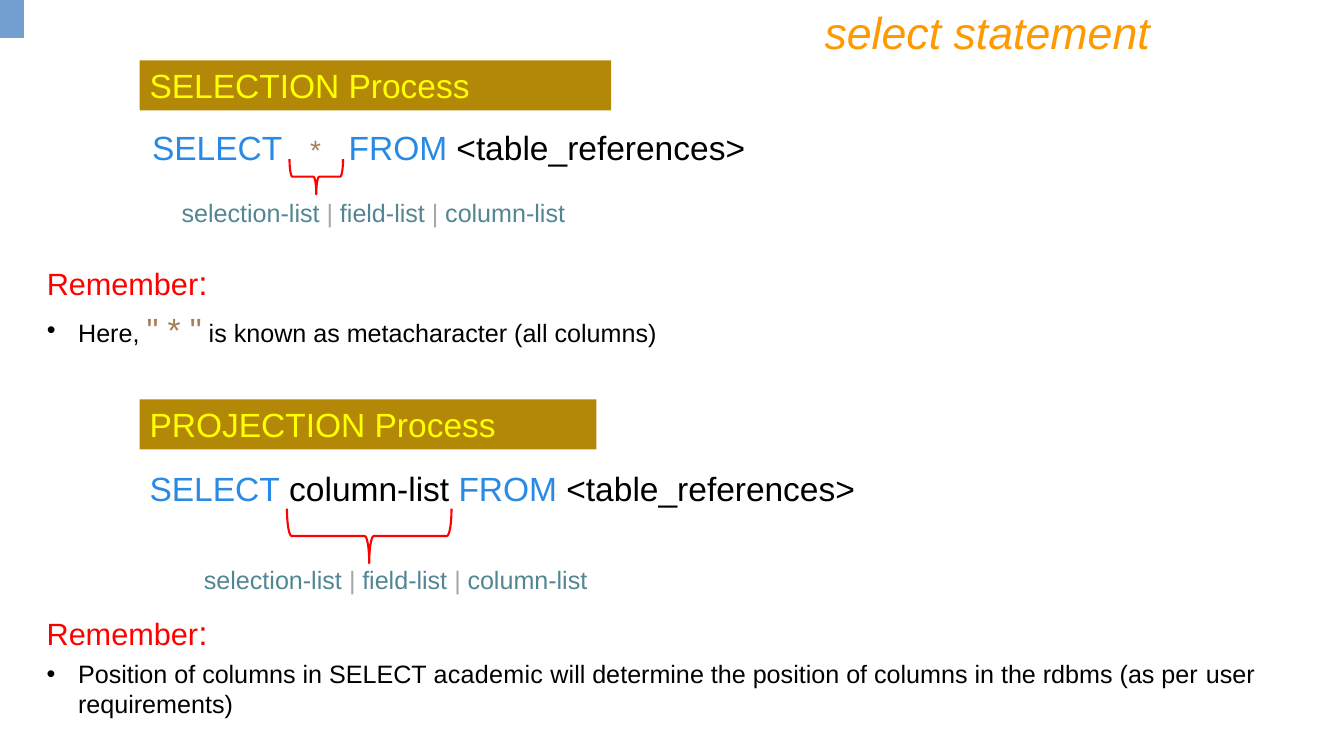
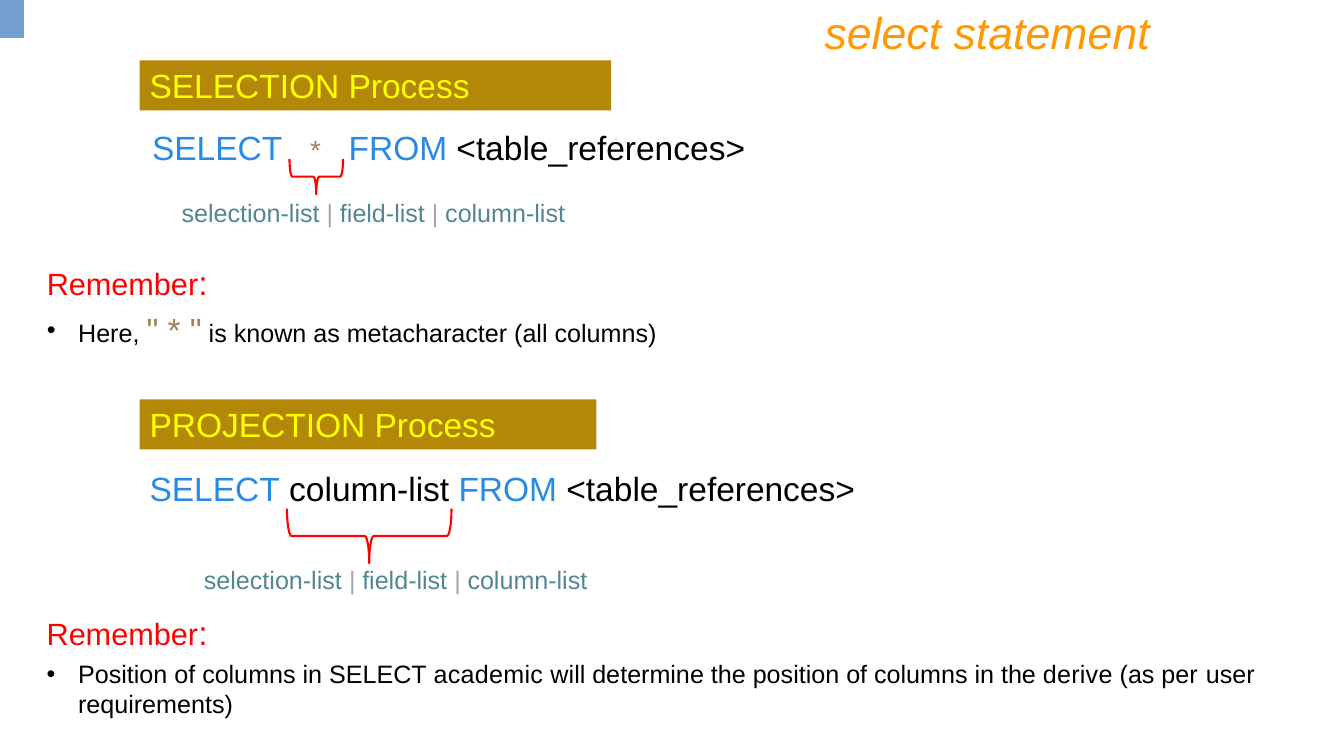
rdbms: rdbms -> derive
